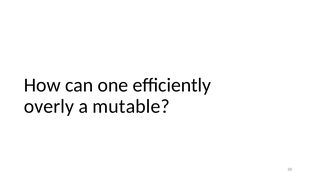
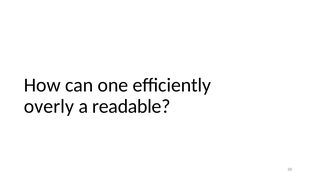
mutable: mutable -> readable
